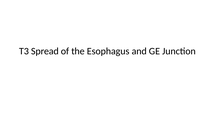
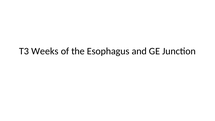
Spread: Spread -> Weeks
